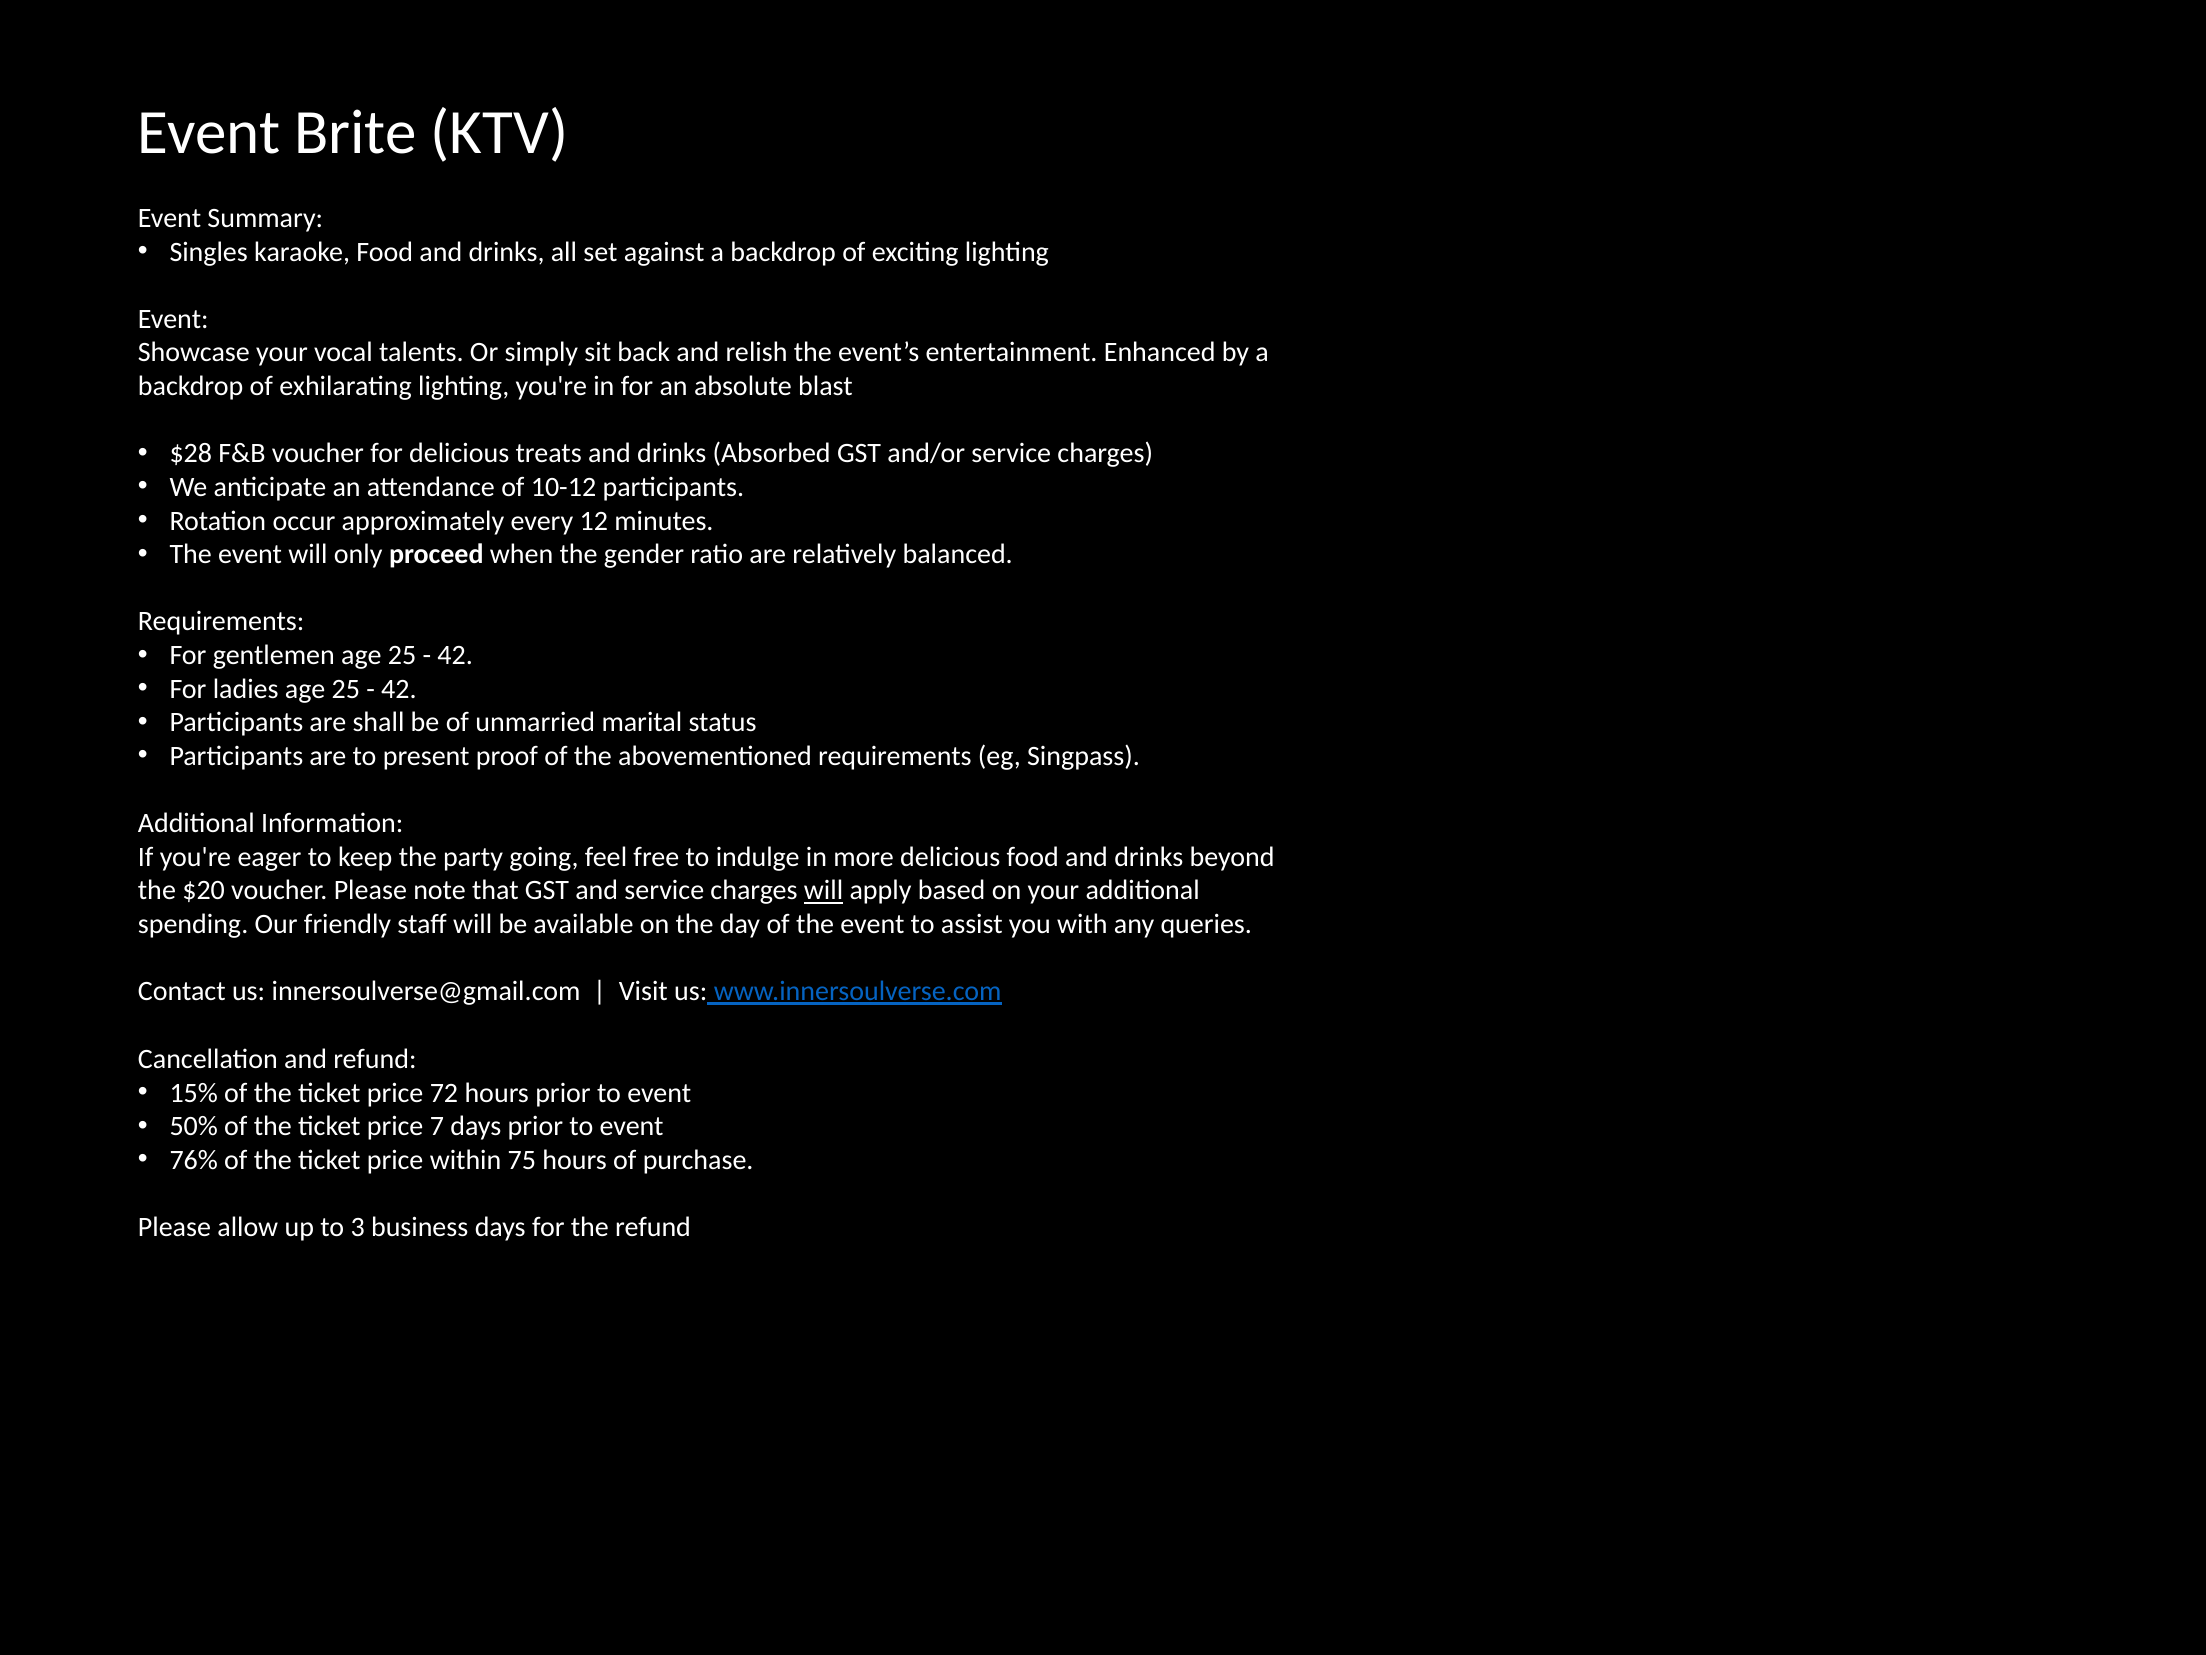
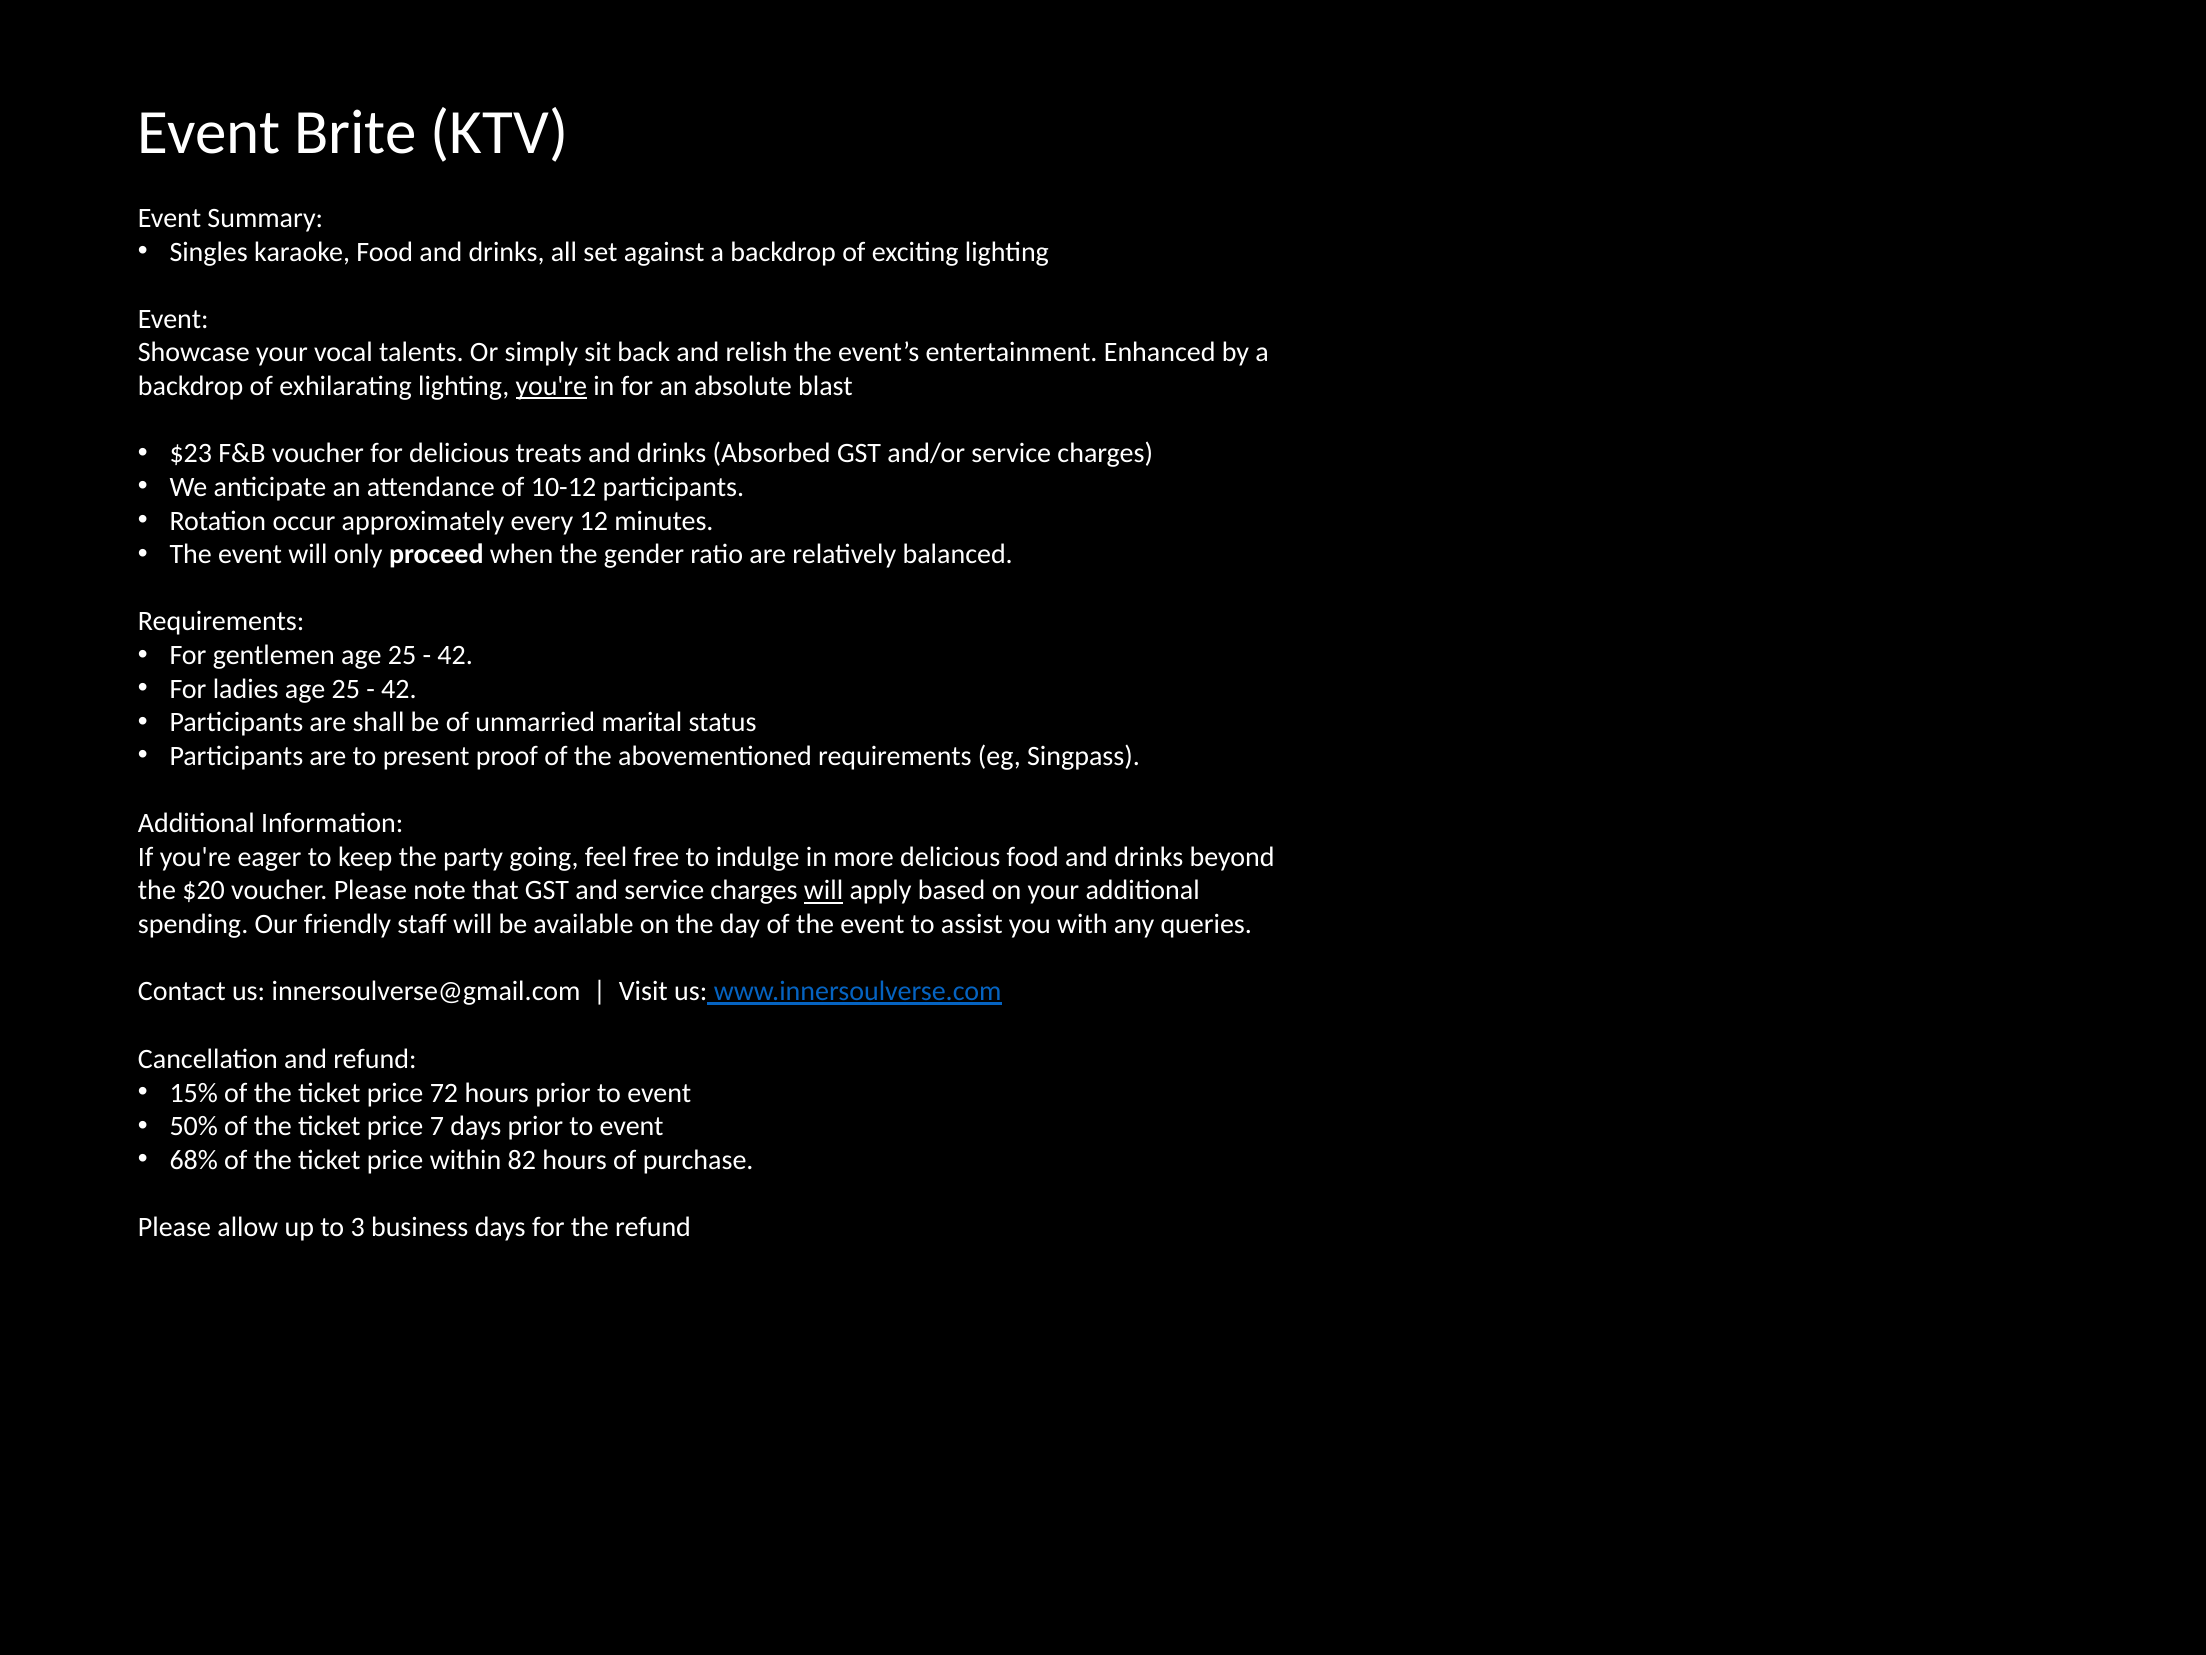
you're at (551, 386) underline: none -> present
$28: $28 -> $23
76%: 76% -> 68%
75: 75 -> 82
